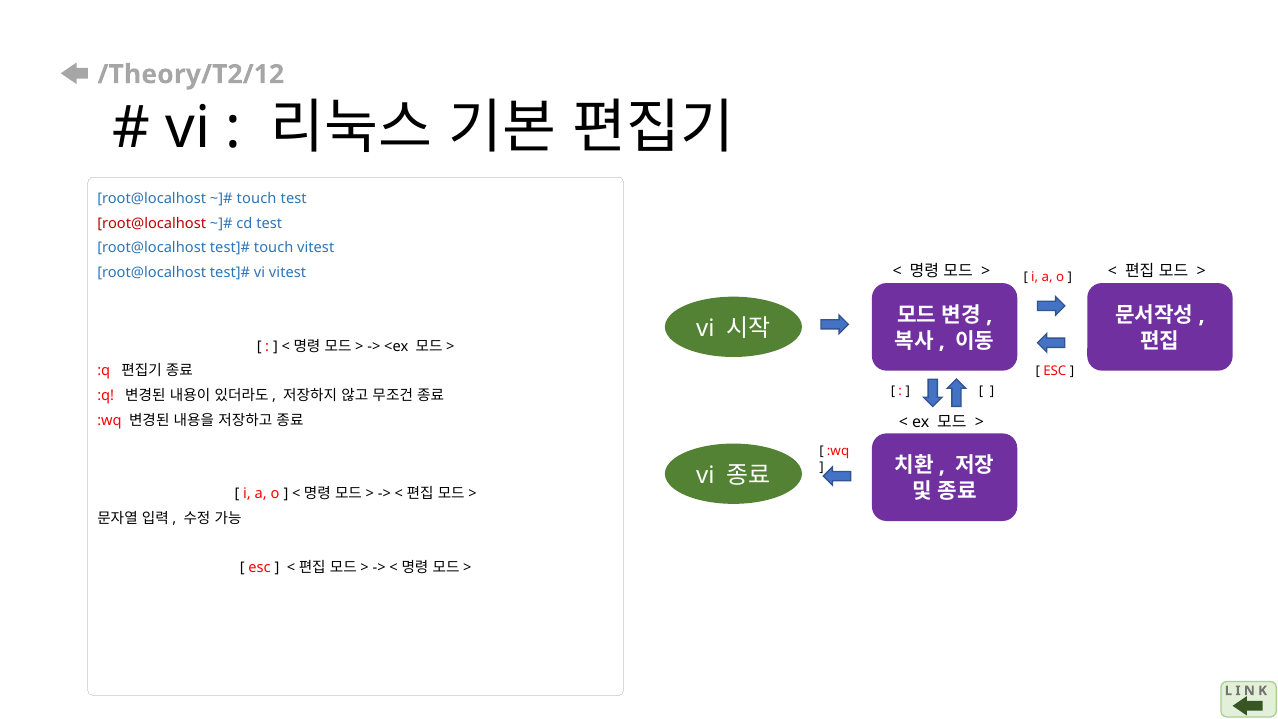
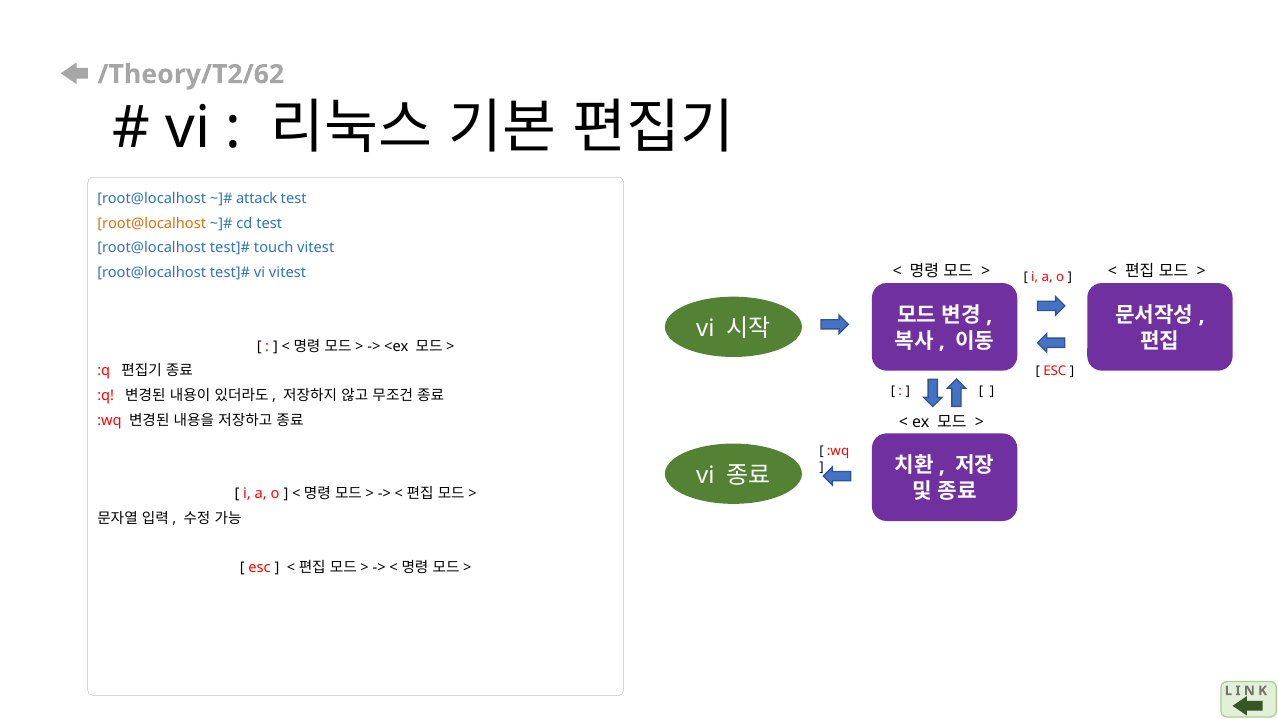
/Theory/T2/12: /Theory/T2/12 -> /Theory/T2/62
touch at (257, 199): touch -> attack
root@localhost at (152, 223) colour: red -> orange
